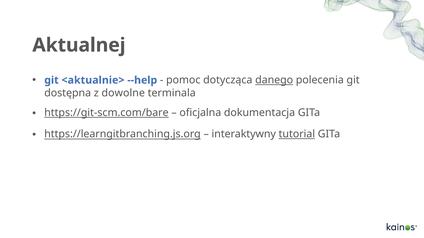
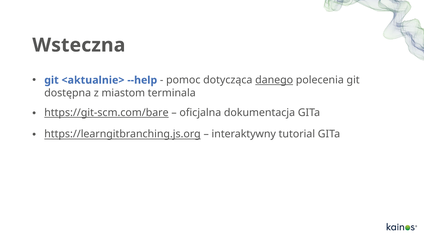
Aktualnej: Aktualnej -> Wsteczna
dowolne: dowolne -> miastom
tutorial underline: present -> none
